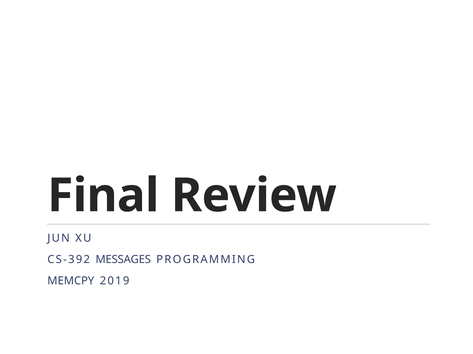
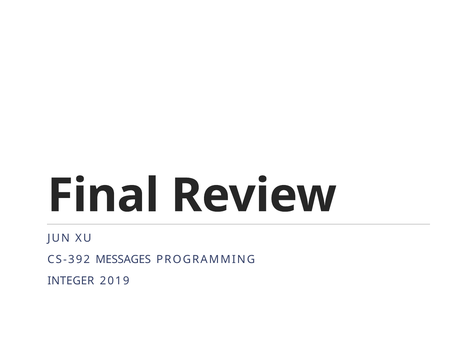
MEMCPY: MEMCPY -> INTEGER
